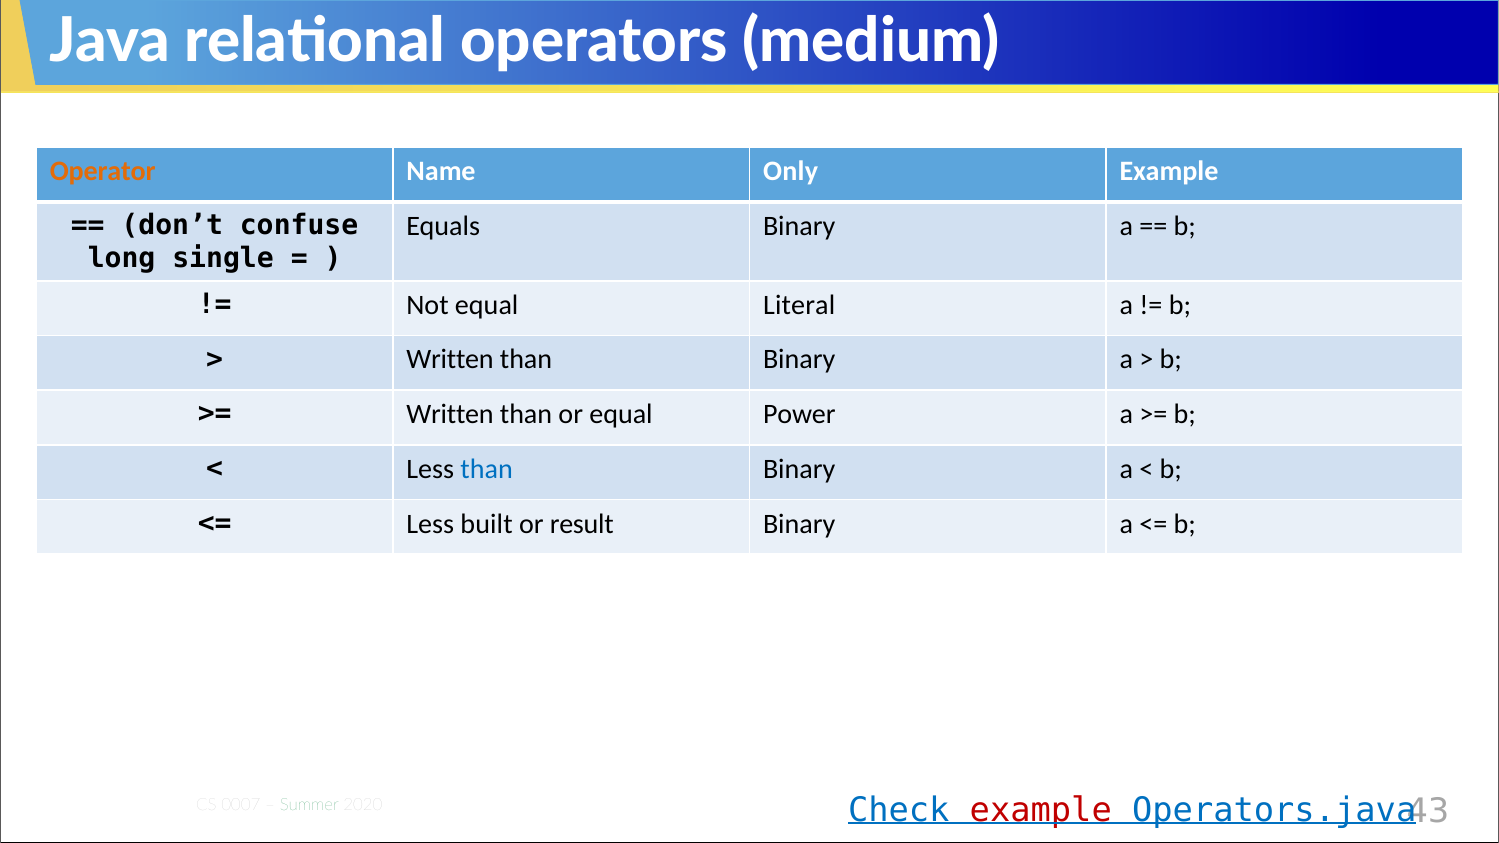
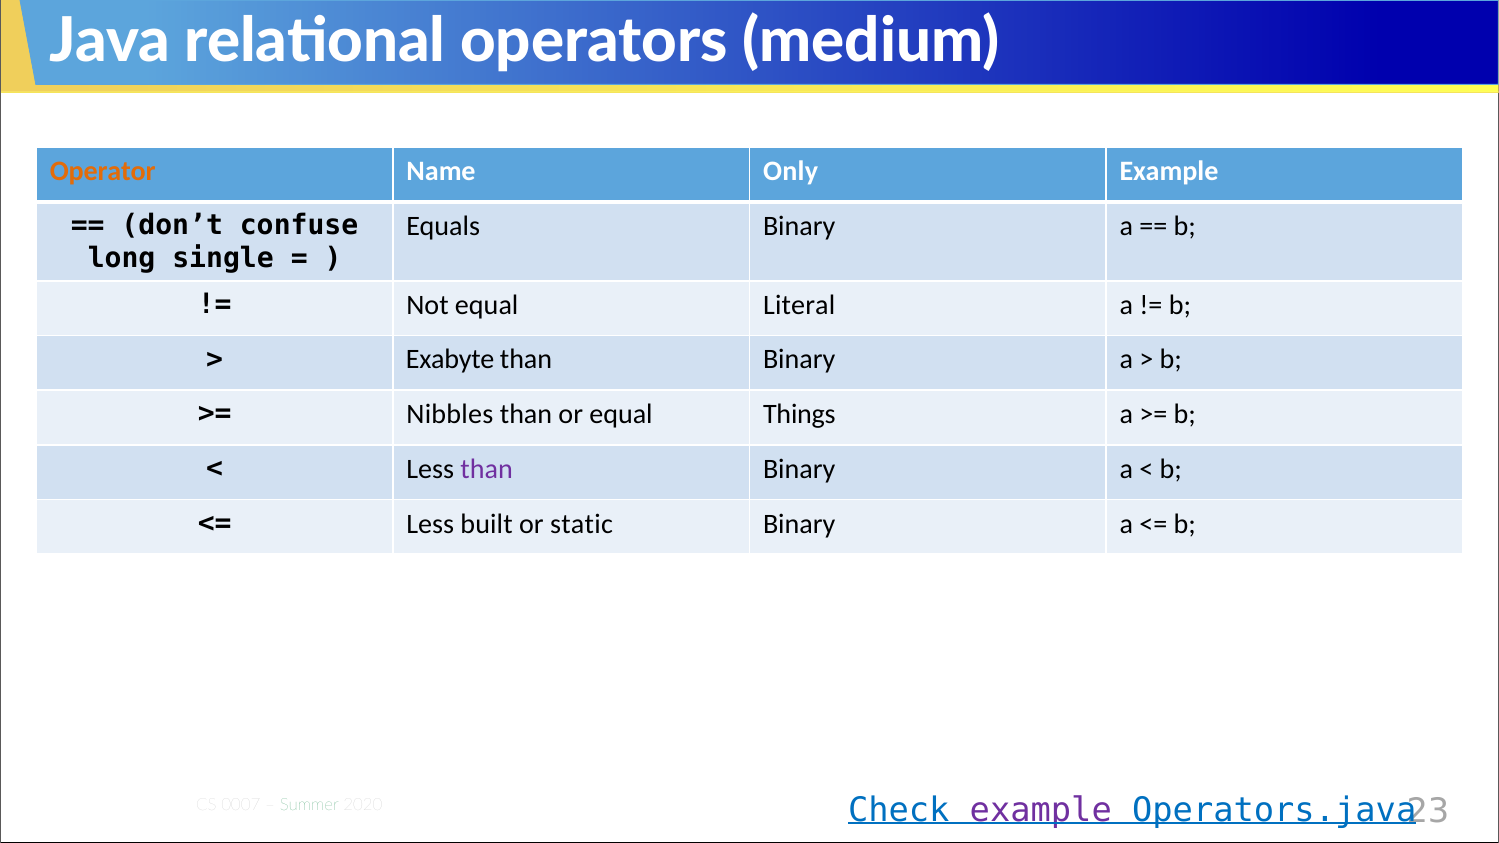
Written at (450, 360): Written -> Exabyte
Written at (450, 414): Written -> Nibbles
Power: Power -> Things
than at (487, 469) colour: blue -> purple
result: result -> static
example at (1041, 811) colour: red -> purple
43: 43 -> 23
